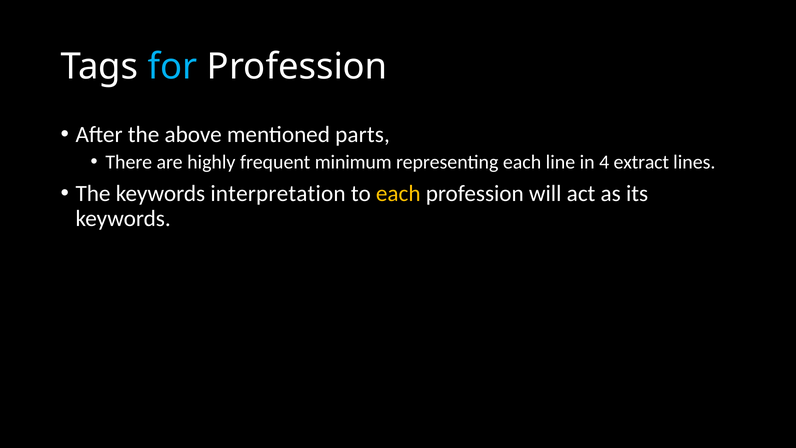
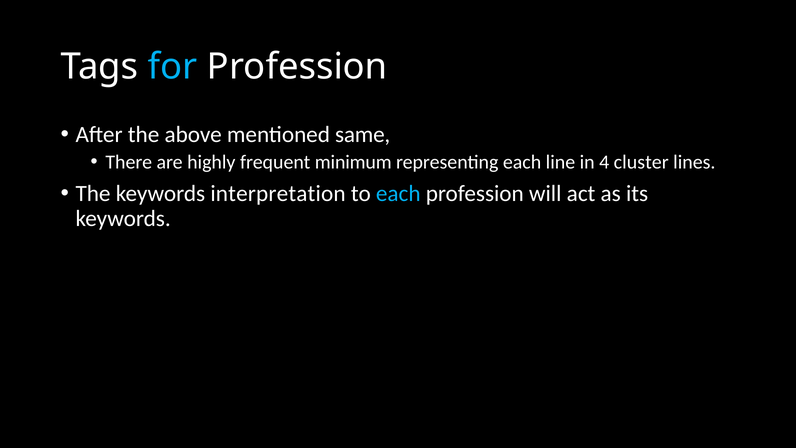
parts: parts -> same
extract: extract -> cluster
each at (398, 194) colour: yellow -> light blue
